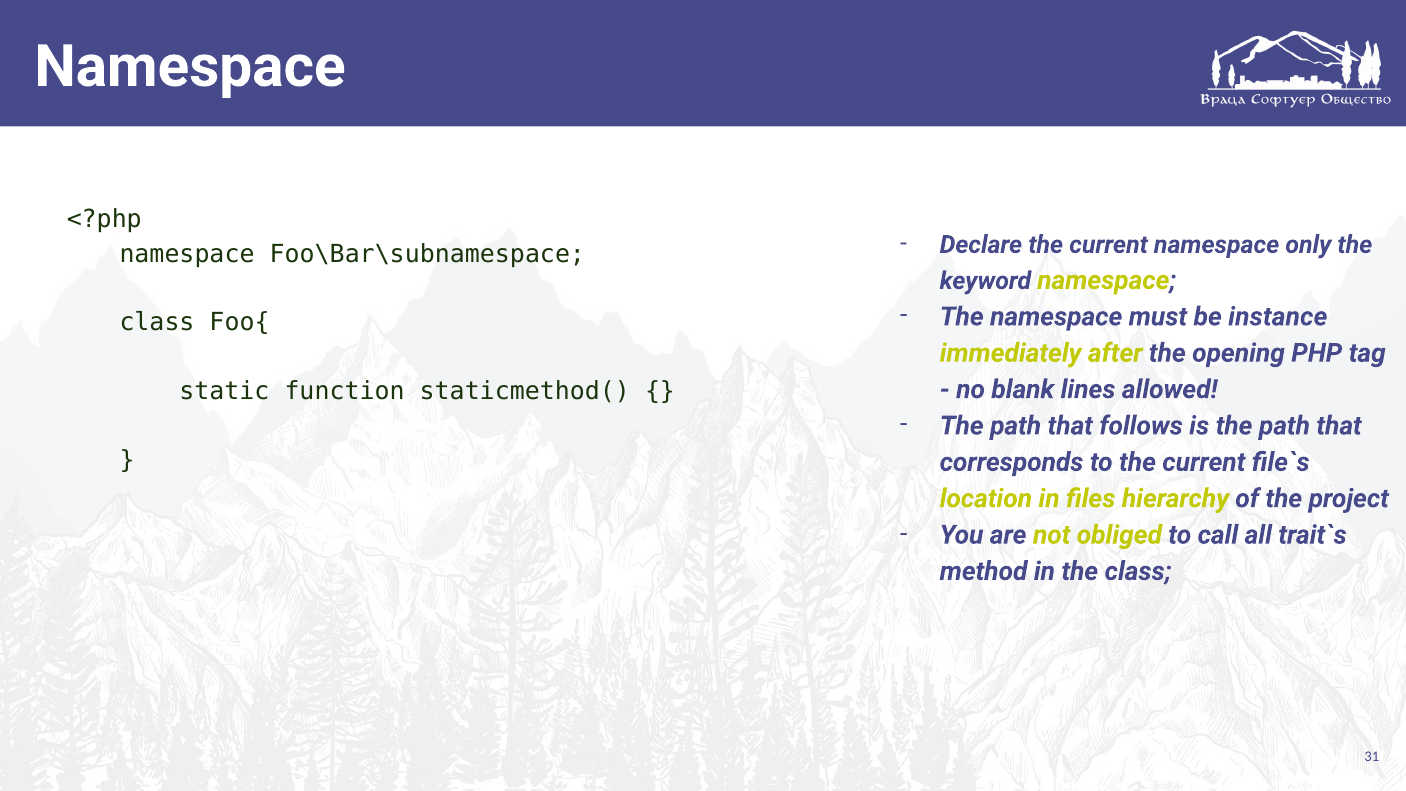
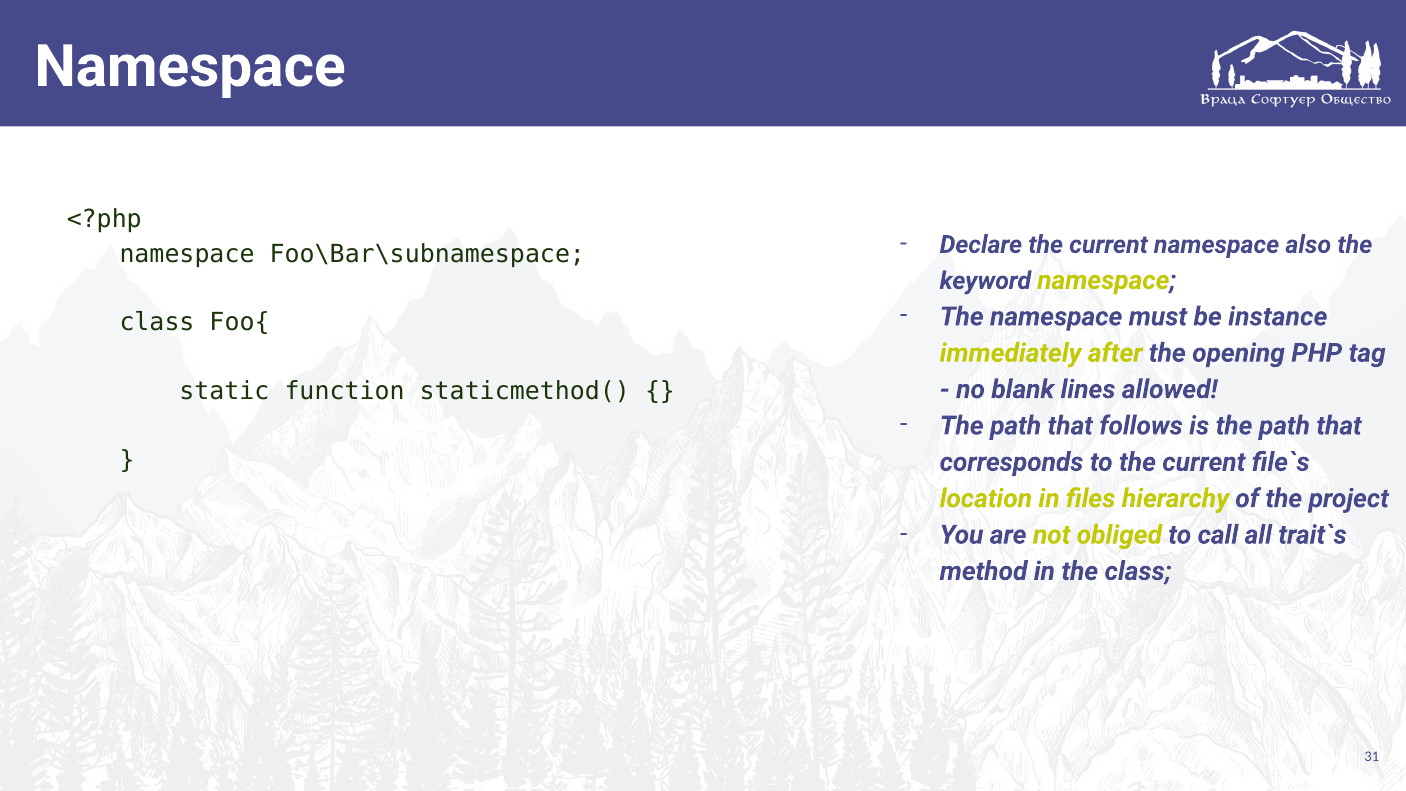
only: only -> also
